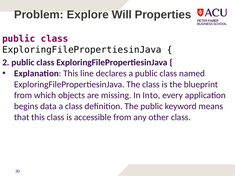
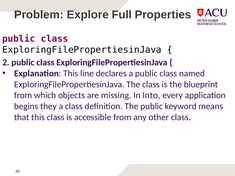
Will: Will -> Full
data: data -> they
